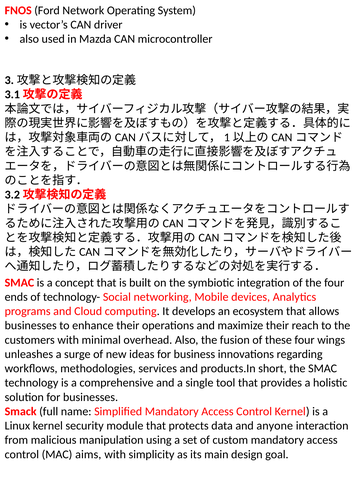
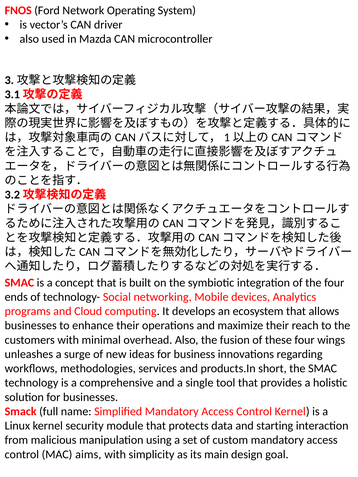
anyone: anyone -> starting
